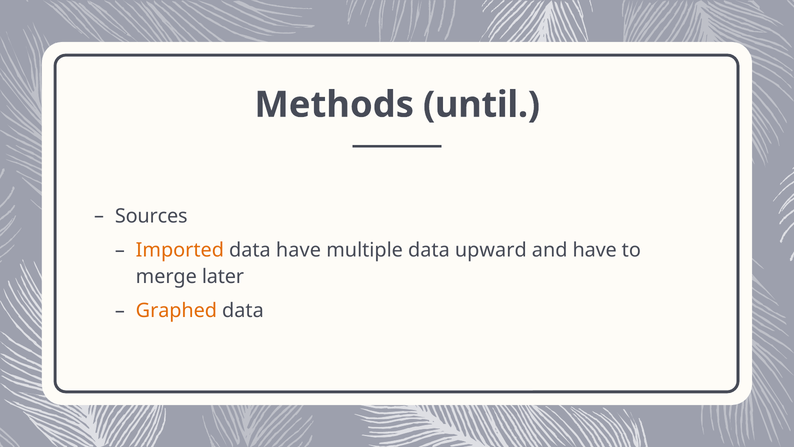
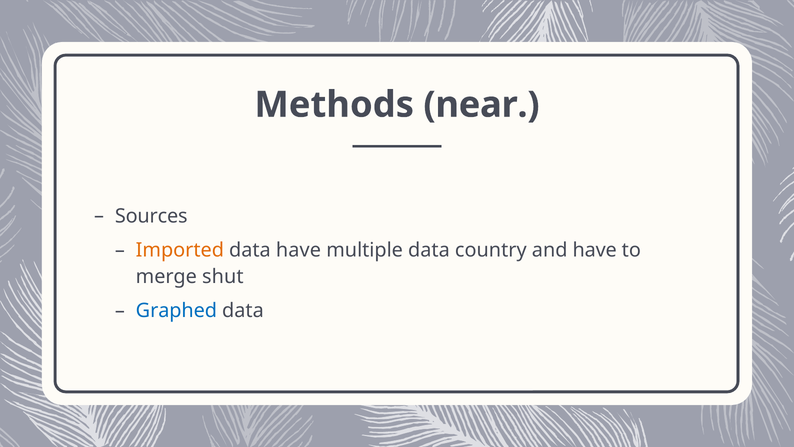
until: until -> near
upward: upward -> country
later: later -> shut
Graphed colour: orange -> blue
